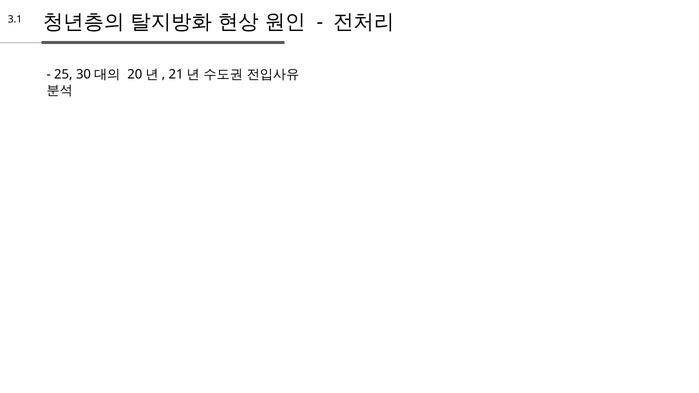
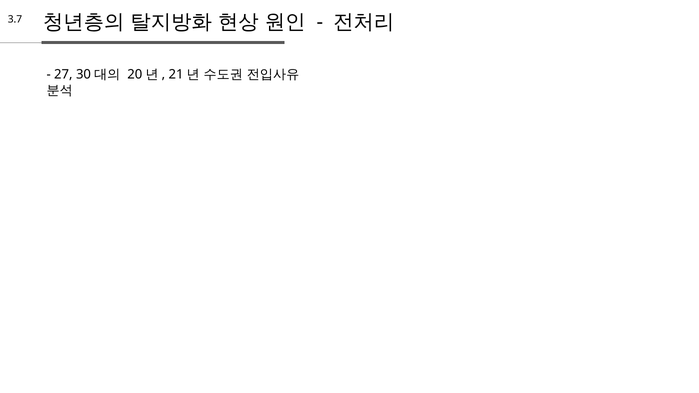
3.1: 3.1 -> 3.7
25: 25 -> 27
